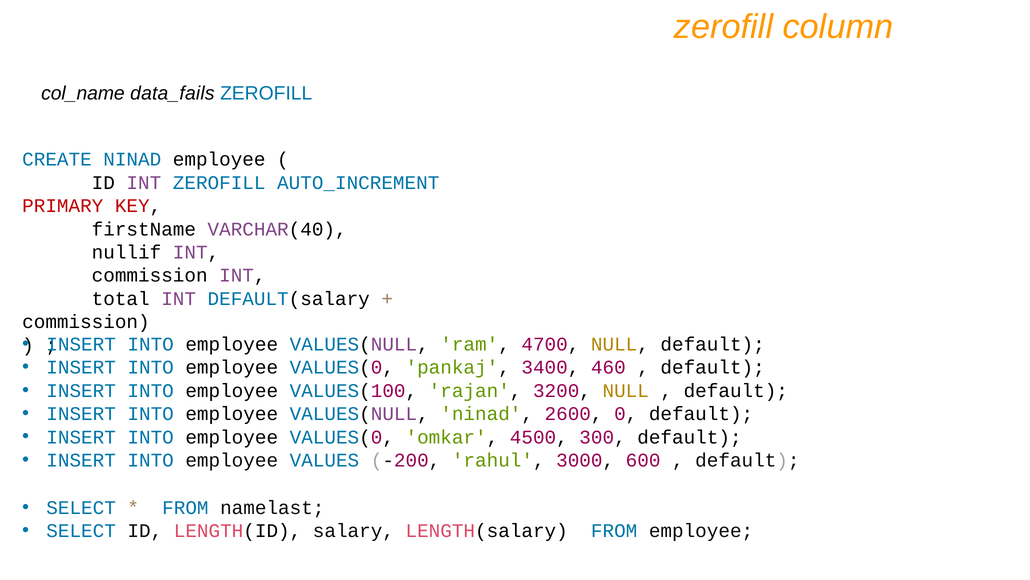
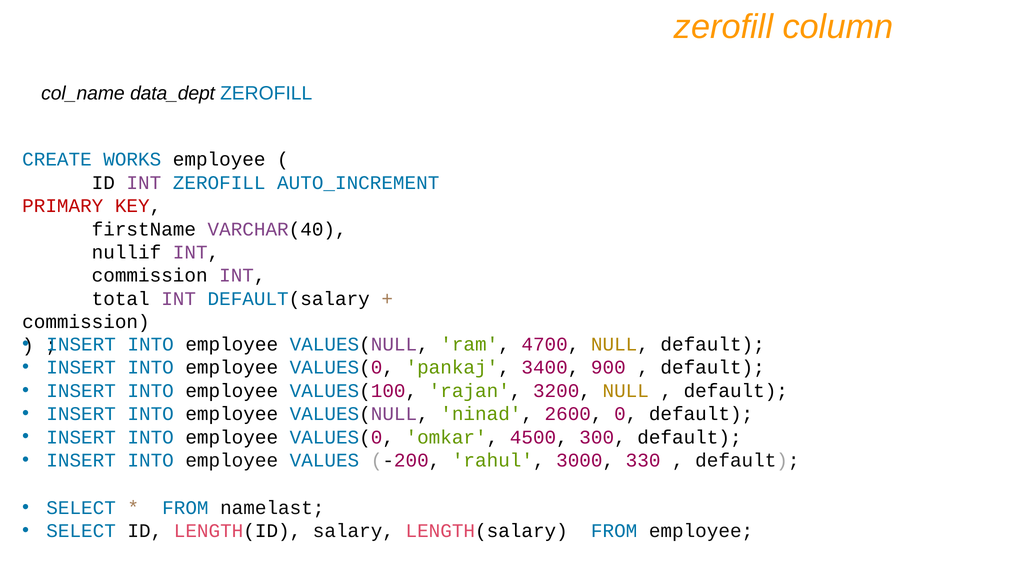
data_fails: data_fails -> data_dept
CREATE NINAD: NINAD -> WORKS
460: 460 -> 900
600: 600 -> 330
